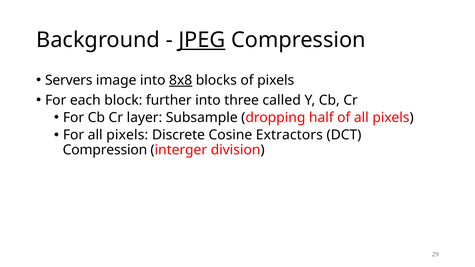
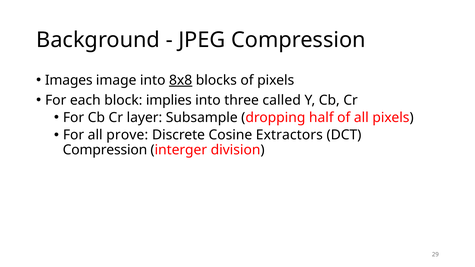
JPEG underline: present -> none
Servers: Servers -> Images
further: further -> implies
For all pixels: pixels -> prove
